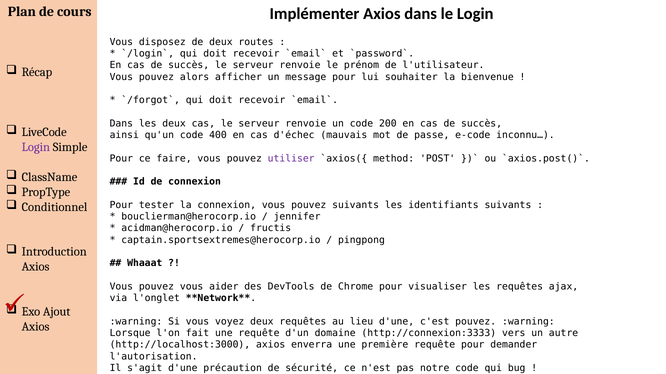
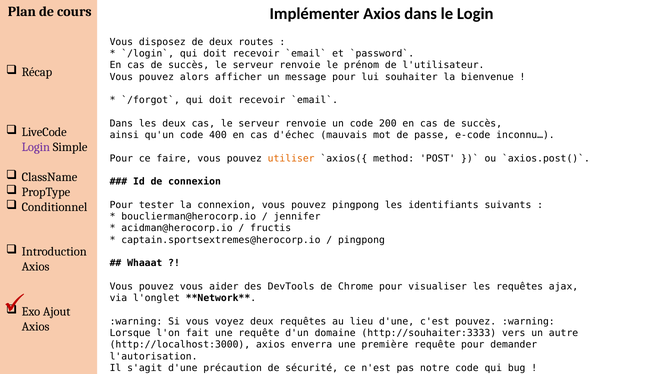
utiliser colour: purple -> orange
pouvez suivants: suivants -> pingpong
http://connexion:3333: http://connexion:3333 -> http://souhaiter:3333
